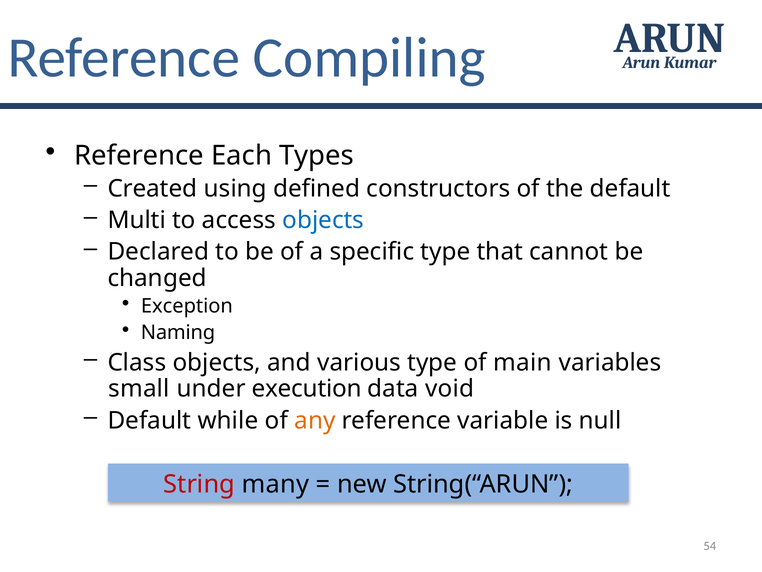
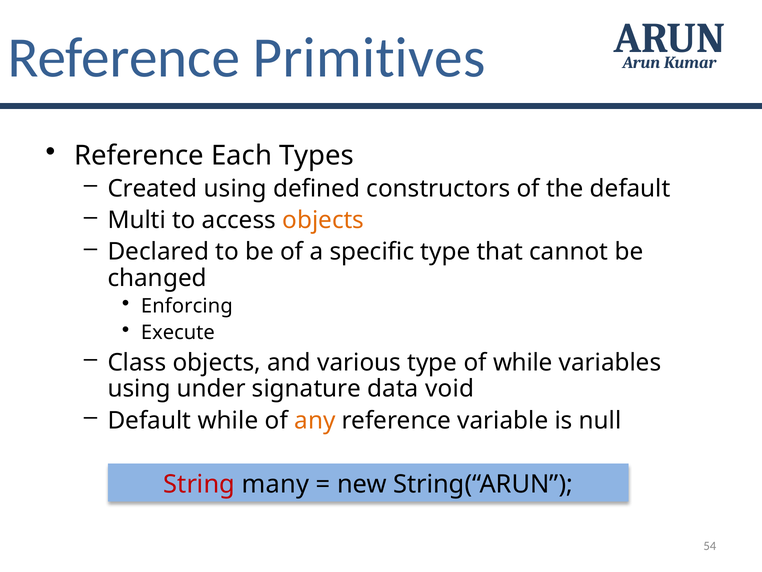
Compiling: Compiling -> Primitives
objects at (323, 220) colour: blue -> orange
Exception: Exception -> Enforcing
Naming: Naming -> Execute
of main: main -> while
small at (139, 388): small -> using
execution: execution -> signature
